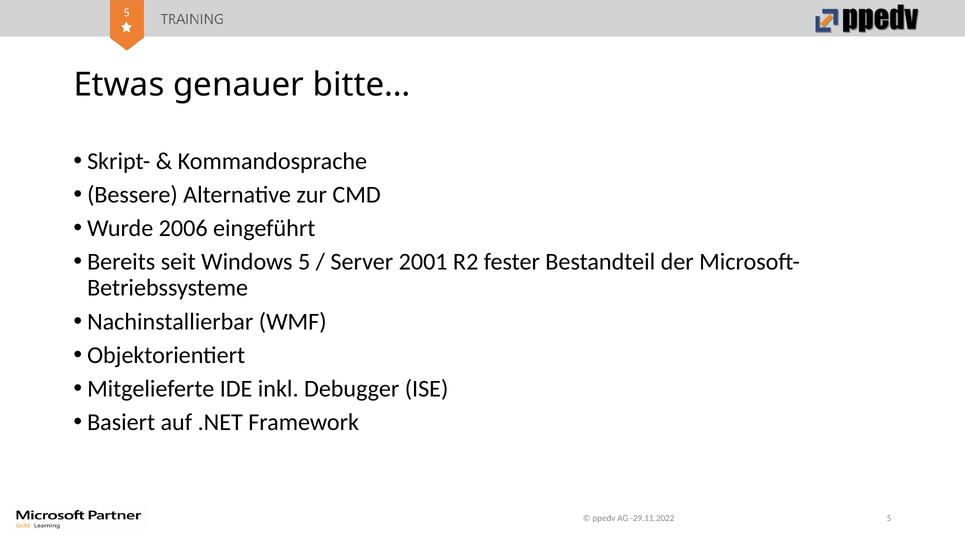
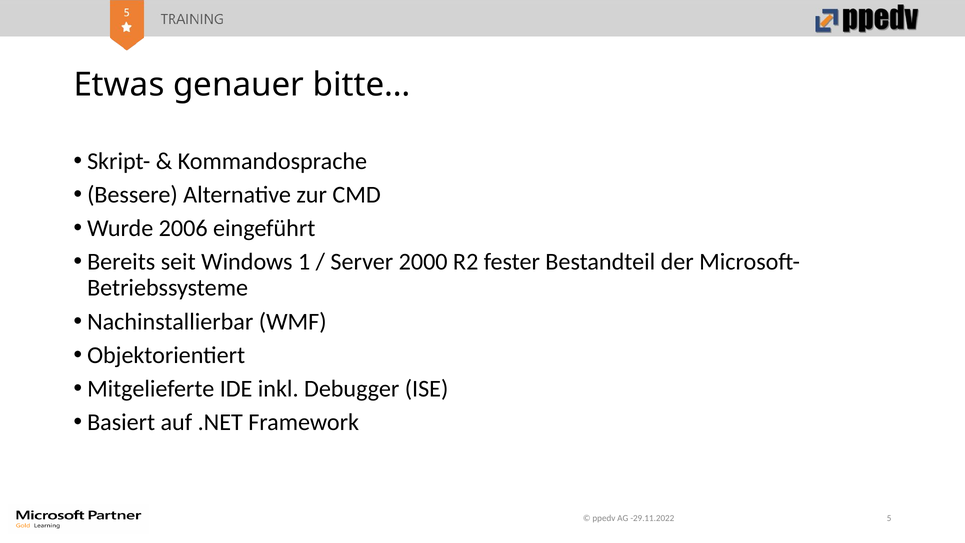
Windows 5: 5 -> 1
2001: 2001 -> 2000
